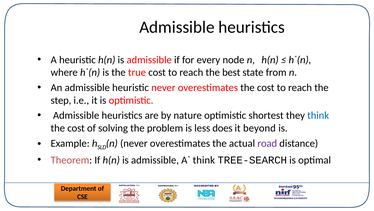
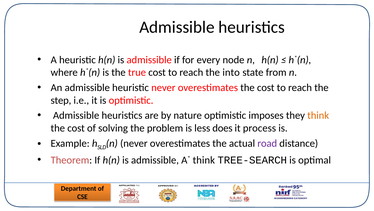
best: best -> into
shortest: shortest -> imposes
think at (318, 115) colour: blue -> orange
beyond: beyond -> process
